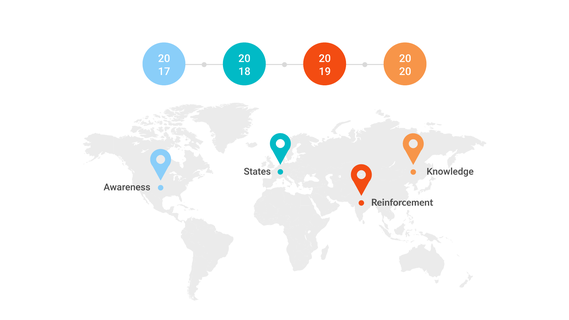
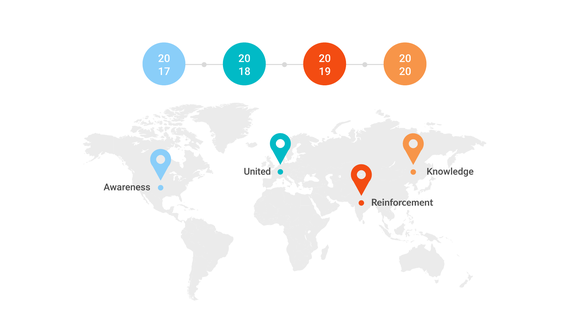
States: States -> United
